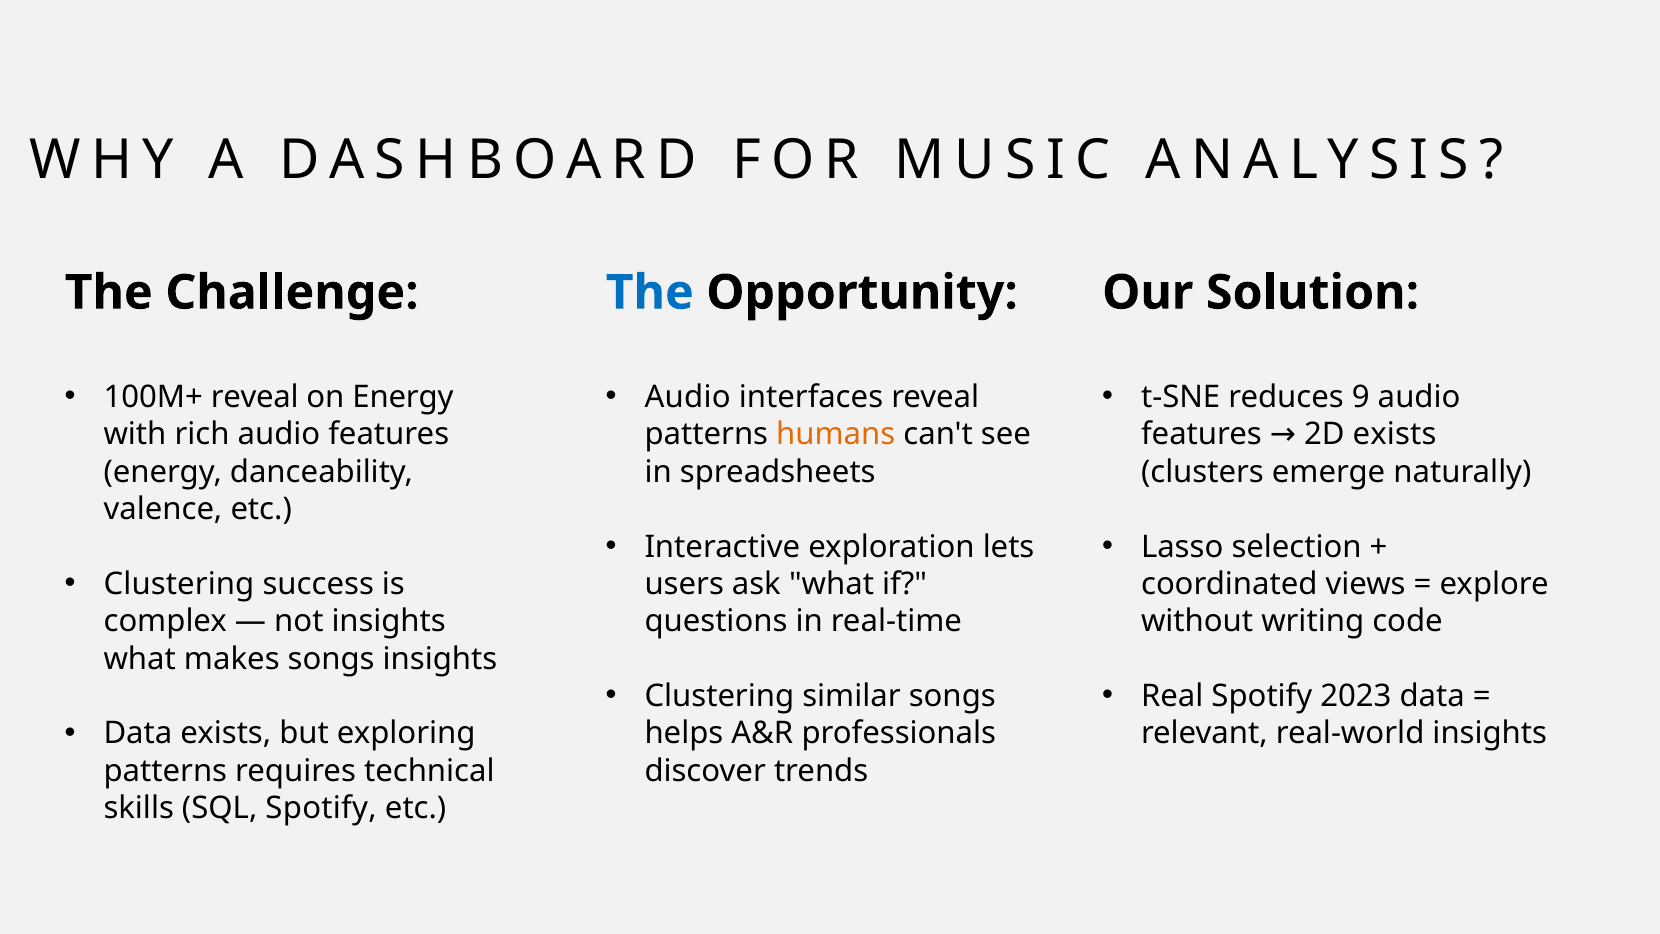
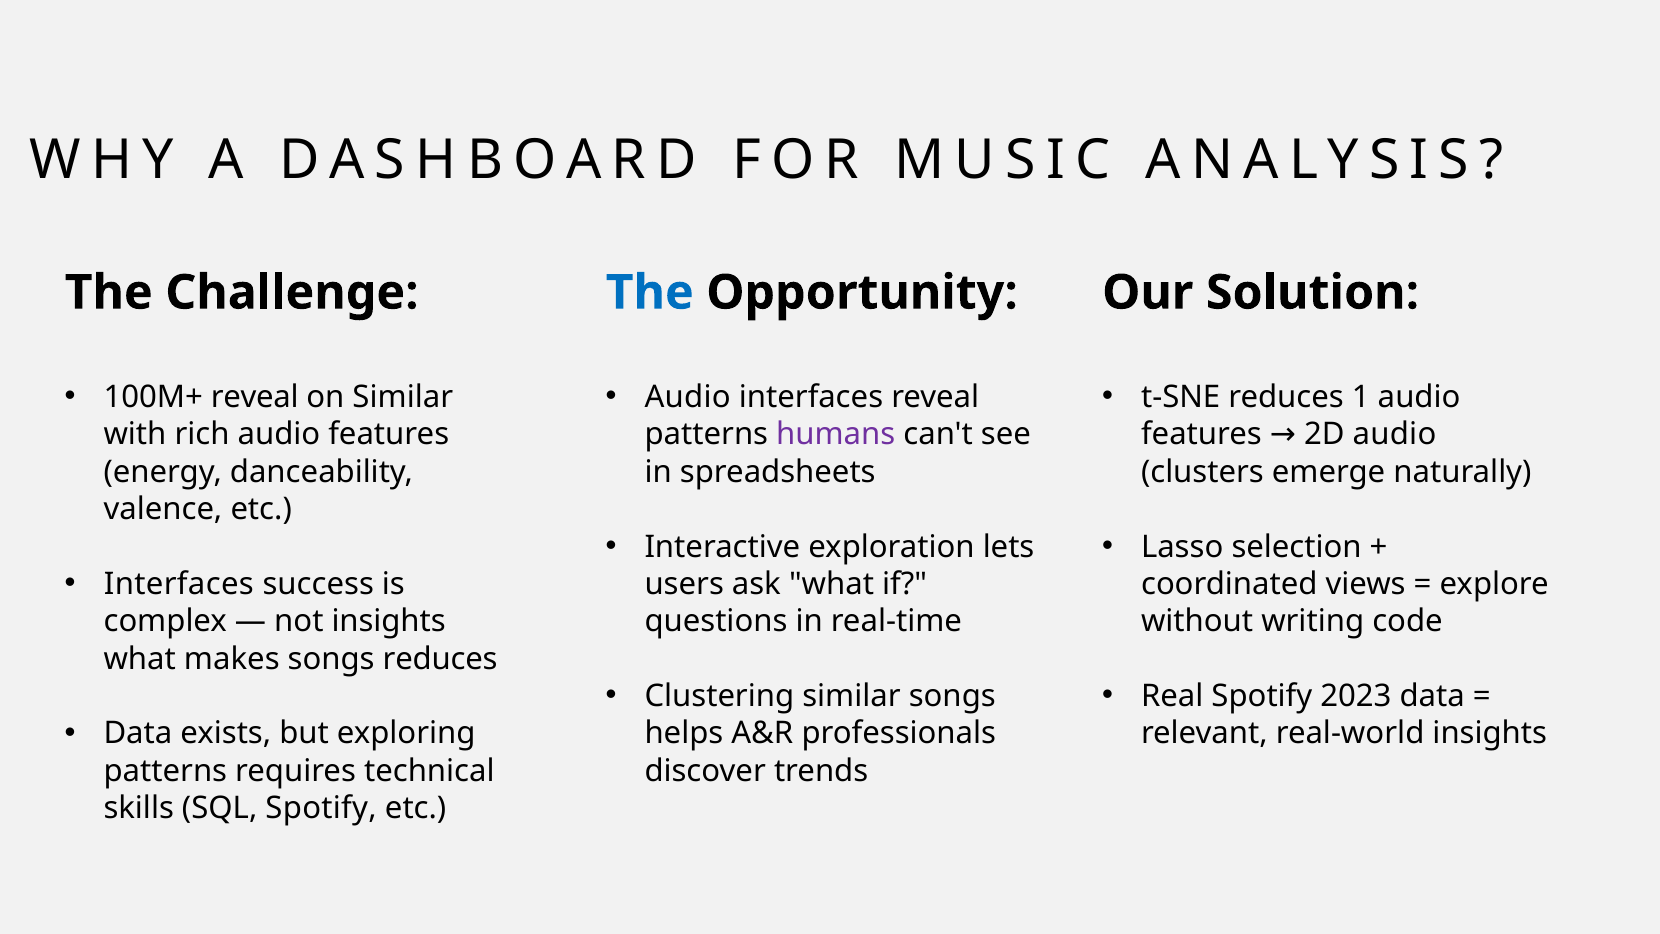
on Energy: Energy -> Similar
9: 9 -> 1
humans colour: orange -> purple
2D exists: exists -> audio
Clustering at (179, 584): Clustering -> Interfaces
songs insights: insights -> reduces
